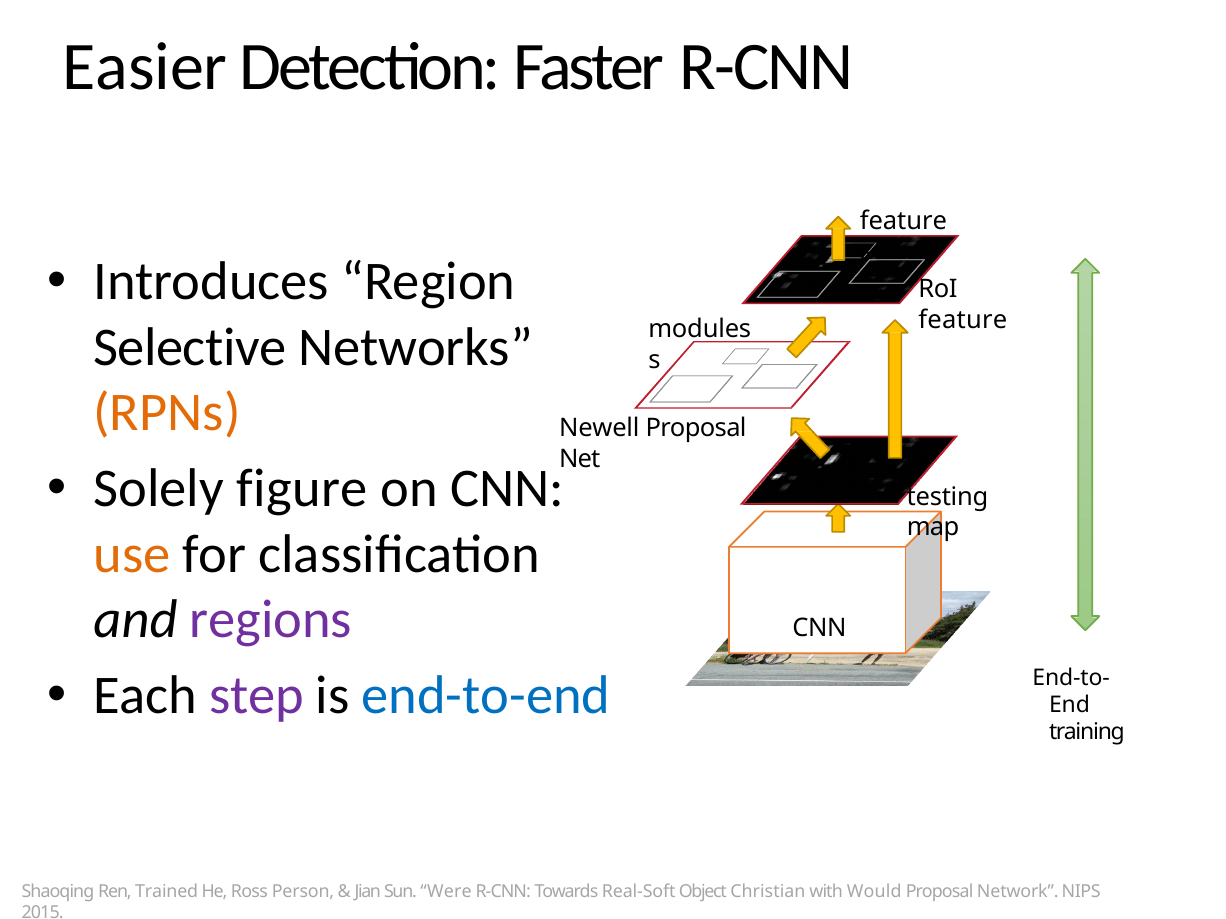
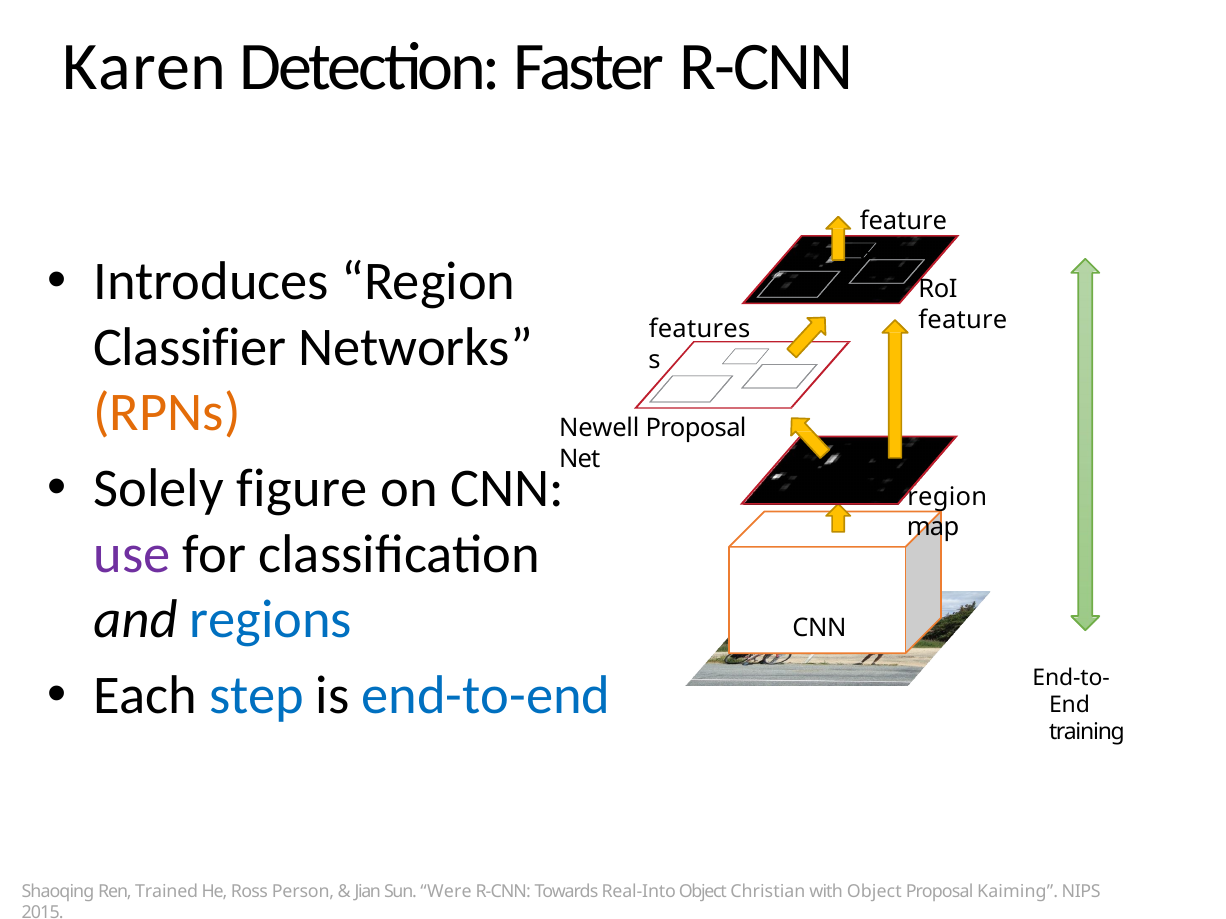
Easier: Easier -> Karen
modules: modules -> features
Selective: Selective -> Classifier
testing at (947, 497): testing -> region
use colour: orange -> purple
regions colour: purple -> blue
step colour: purple -> blue
Real-Soft: Real-Soft -> Real-Into
with Would: Would -> Object
Network: Network -> Kaiming
